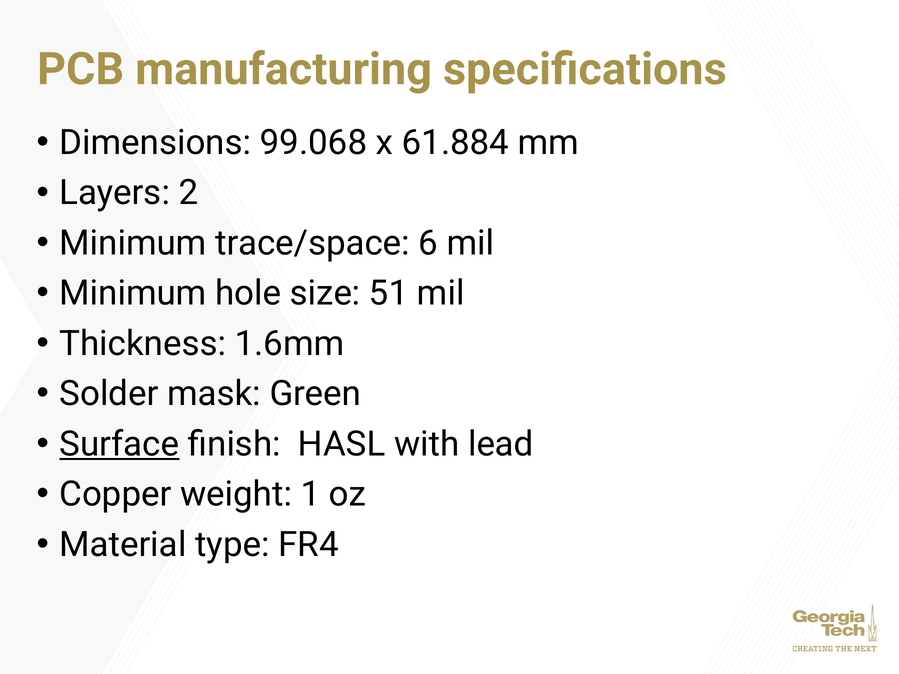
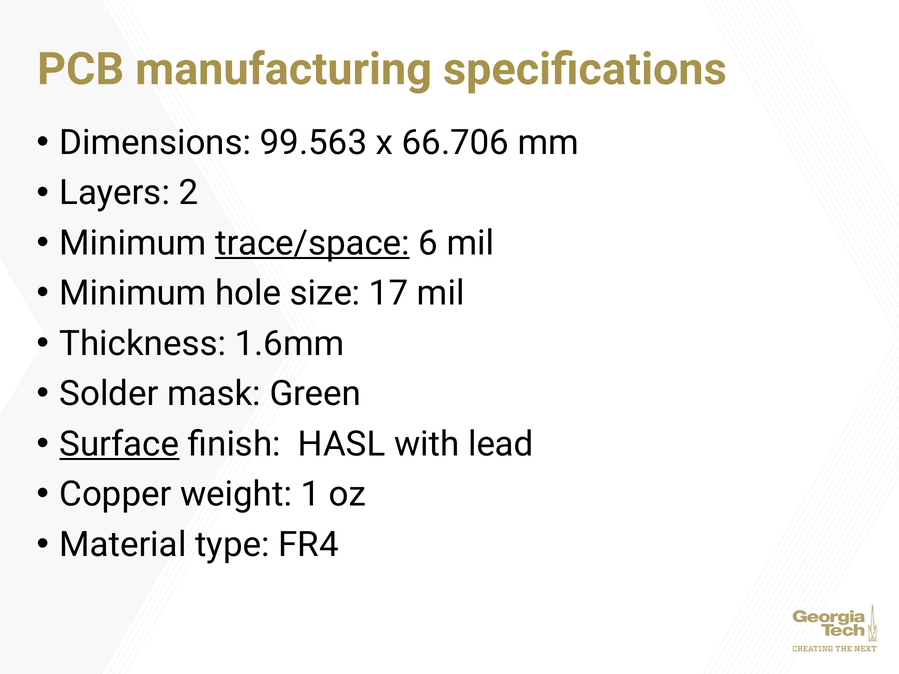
99.068: 99.068 -> 99.563
61.884: 61.884 -> 66.706
trace/space underline: none -> present
51: 51 -> 17
